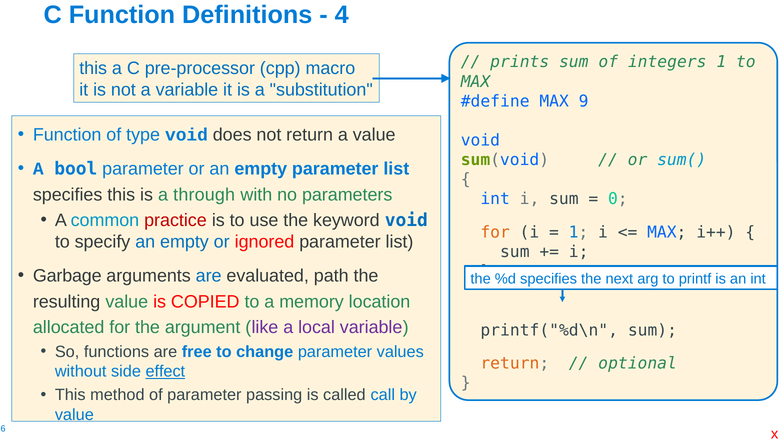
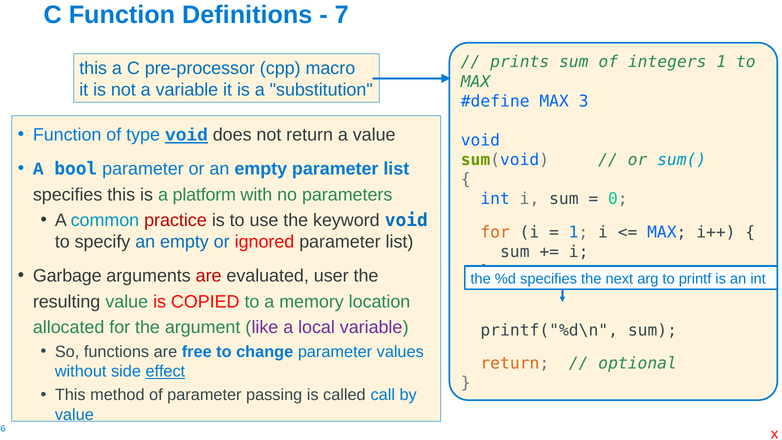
4: 4 -> 7
9: 9 -> 3
void at (187, 135) underline: none -> present
through: through -> platform
are at (209, 276) colour: blue -> red
path: path -> user
